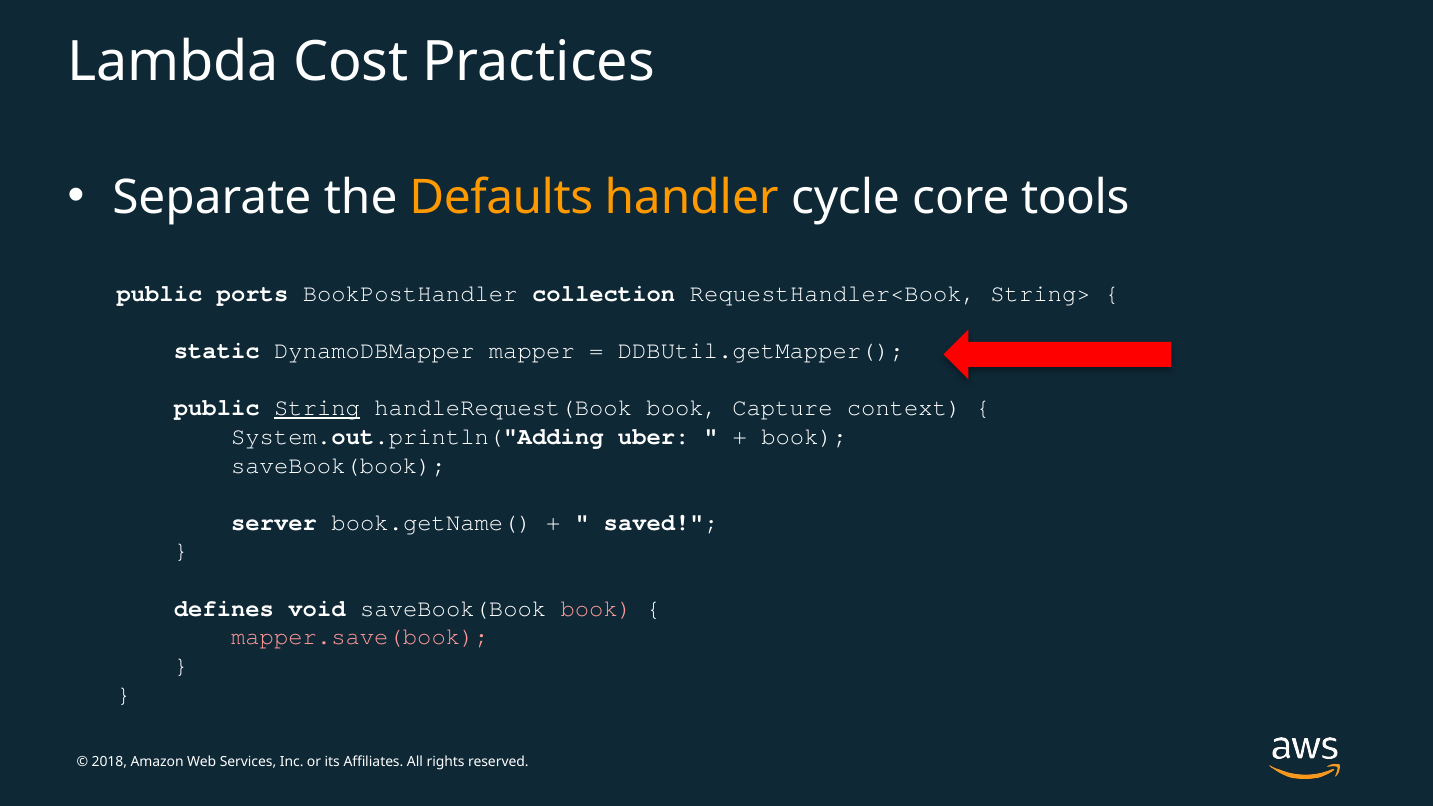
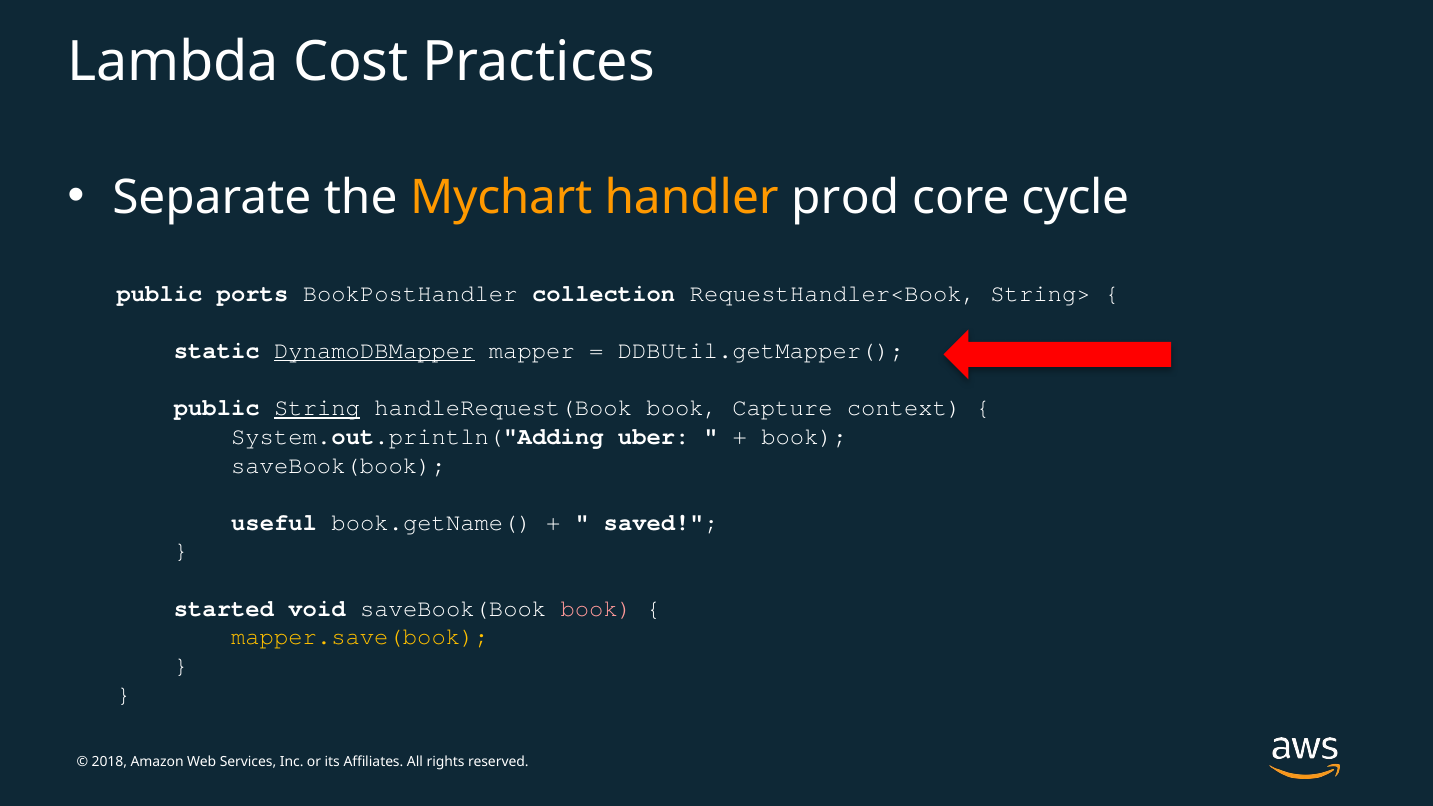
Defaults: Defaults -> Mychart
cycle: cycle -> prod
tools: tools -> cycle
DynamoDBMapper underline: none -> present
server: server -> useful
defines: defines -> started
mapper.save(book colour: pink -> yellow
